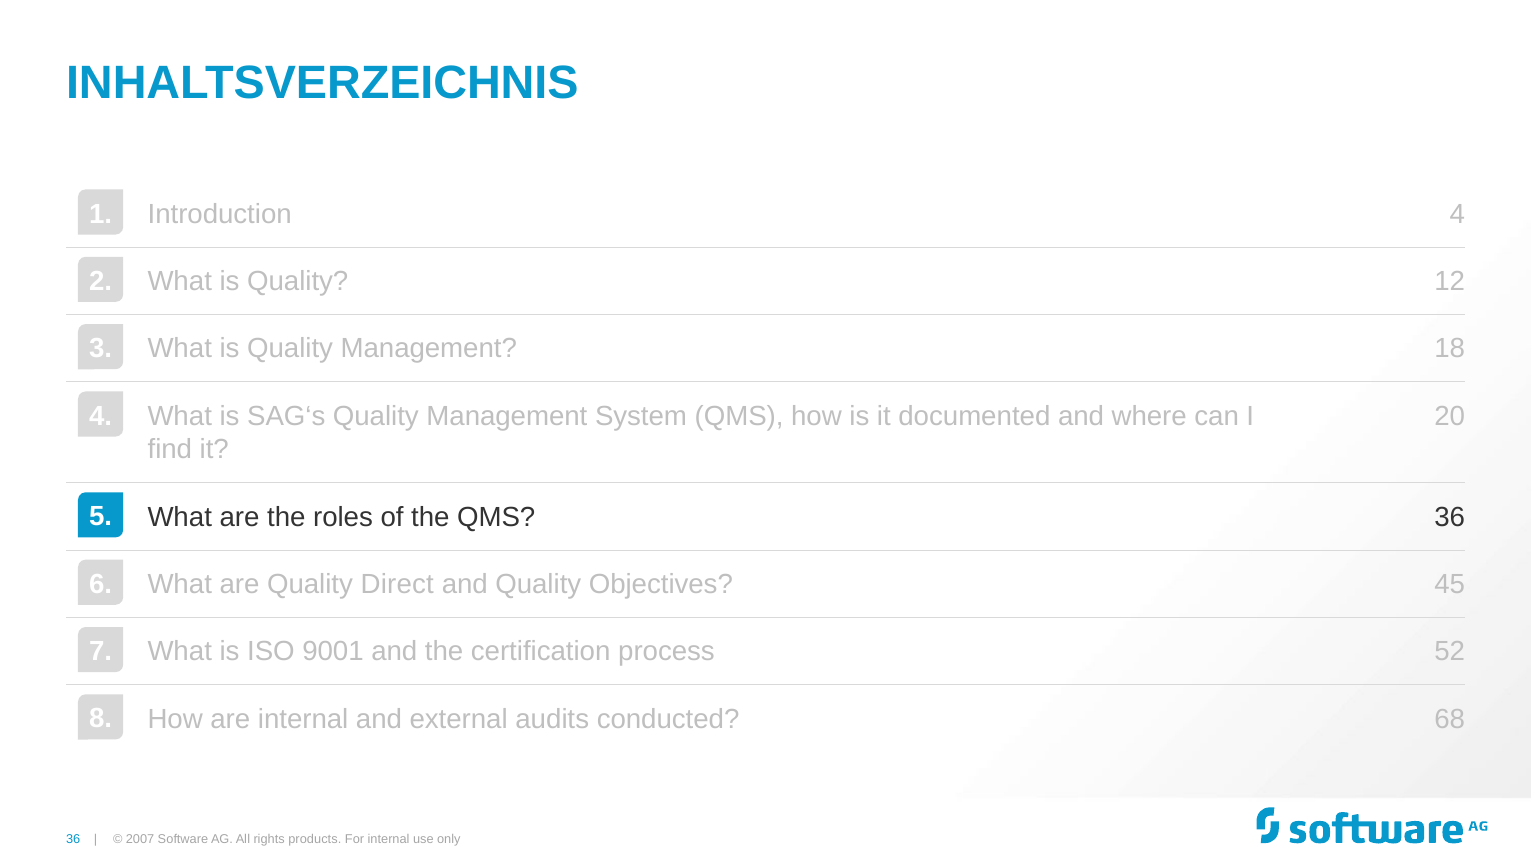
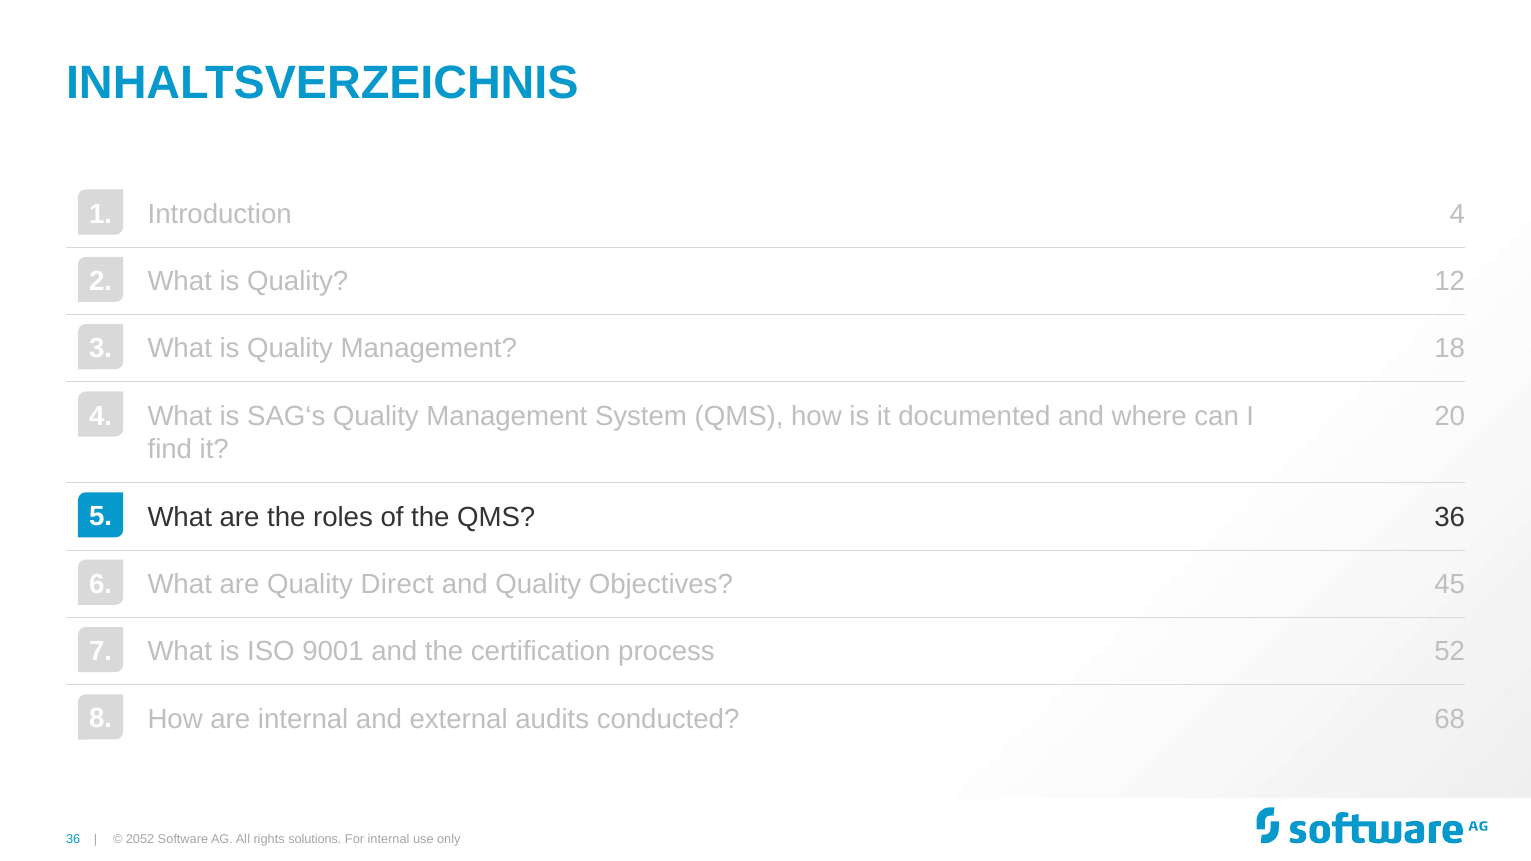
2007: 2007 -> 2052
products: products -> solutions
